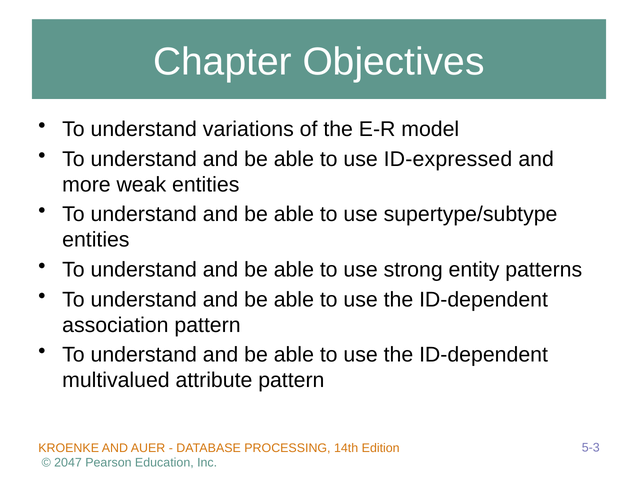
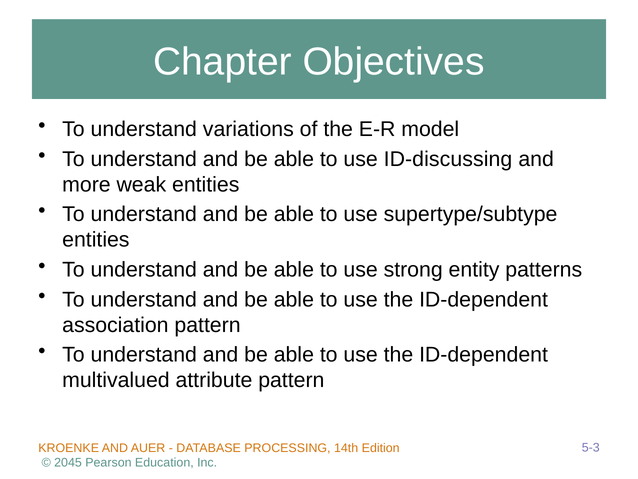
ID-expressed: ID-expressed -> ID-discussing
2047: 2047 -> 2045
